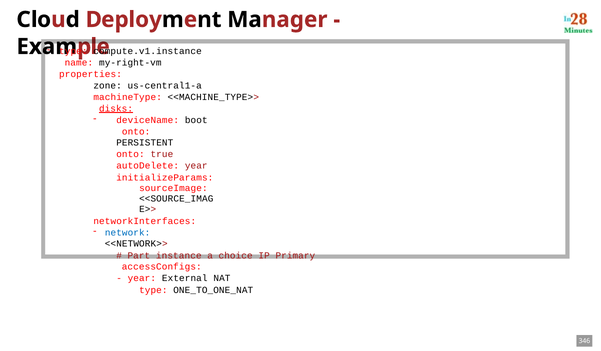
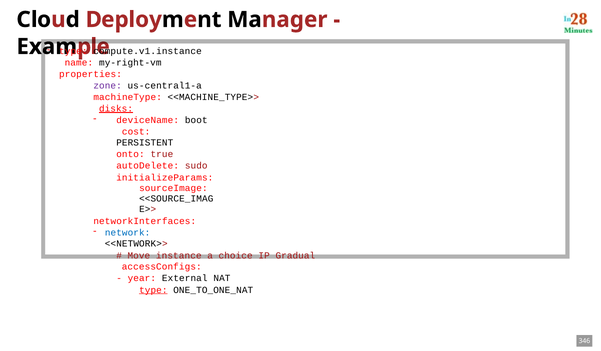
zone colour: black -> purple
onto at (136, 131): onto -> cost
autoDelete year: year -> sudo
Part: Part -> Move
Primary: Primary -> Gradual
type at (153, 290) underline: none -> present
